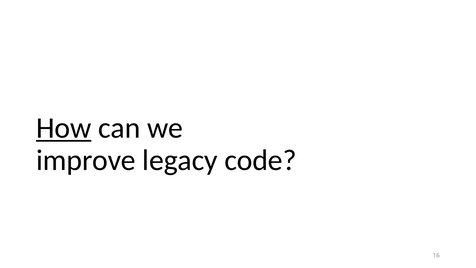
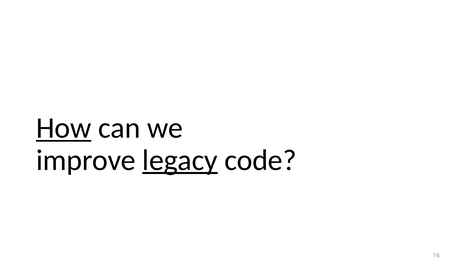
legacy underline: none -> present
